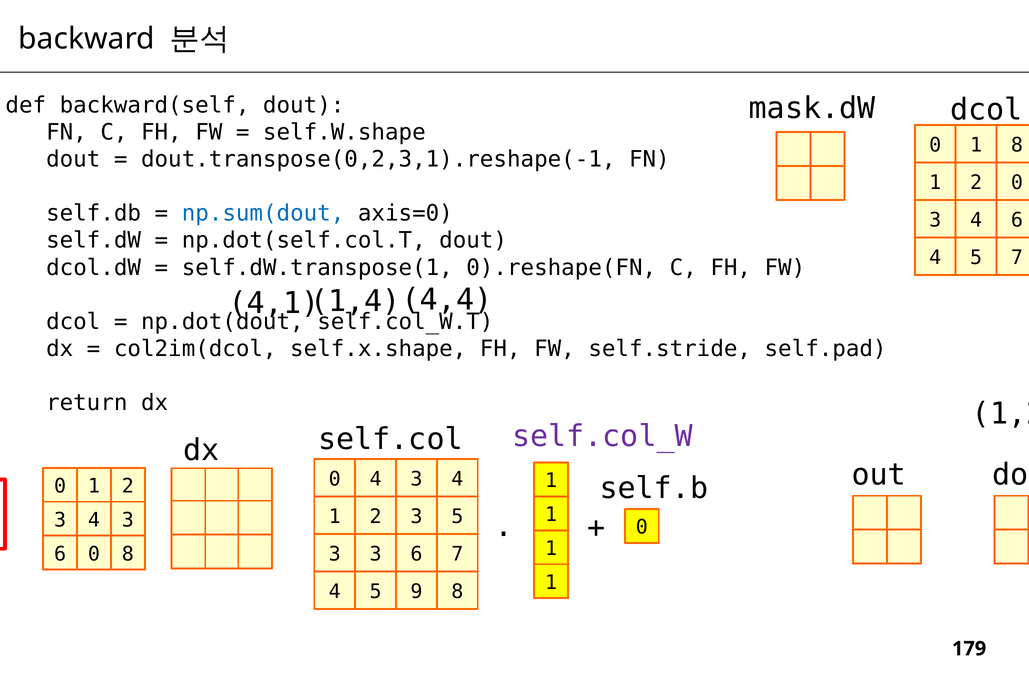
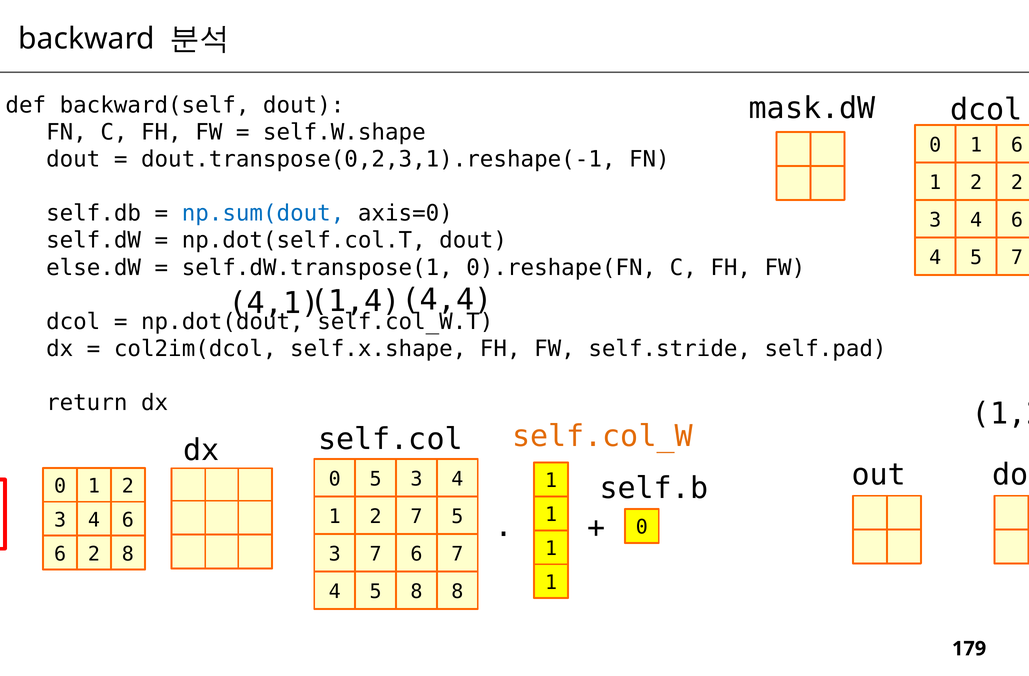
1 8: 8 -> 6
2 0: 0 -> 2
dcol.dW: dcol.dW -> else.dW
self.col_W colour: purple -> orange
0 4: 4 -> 5
3 at (416, 516): 3 -> 7
3 at (128, 520): 3 -> 6
6 0: 0 -> 2
3 3: 3 -> 7
5 9: 9 -> 8
